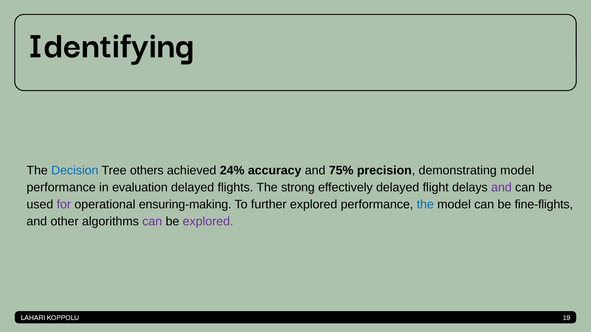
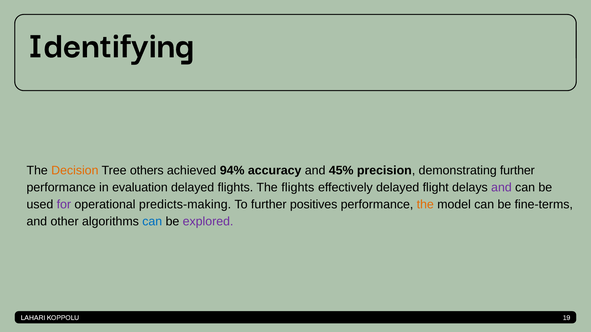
Decision colour: blue -> orange
24%: 24% -> 94%
75%: 75% -> 45%
demonstrating model: model -> further
The strong: strong -> flights
ensuring-making: ensuring-making -> predicts-making
further explored: explored -> positives
the at (425, 205) colour: blue -> orange
fine-flights: fine-flights -> fine-terms
can at (152, 222) colour: purple -> blue
